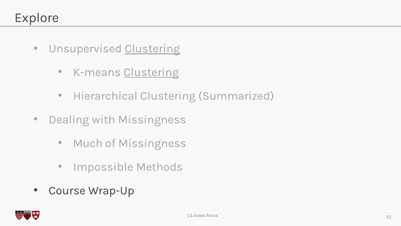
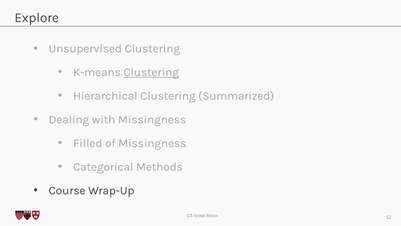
Clustering at (152, 49) underline: present -> none
Much: Much -> Filled
Impossible: Impossible -> Categorical
